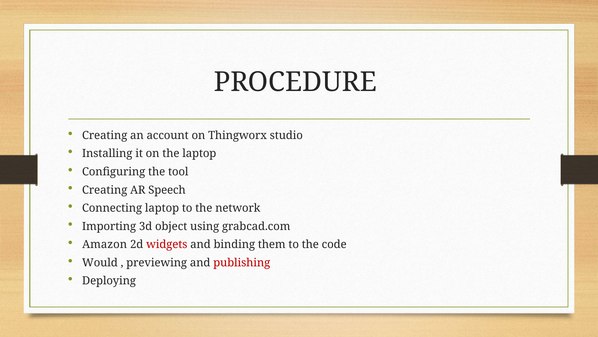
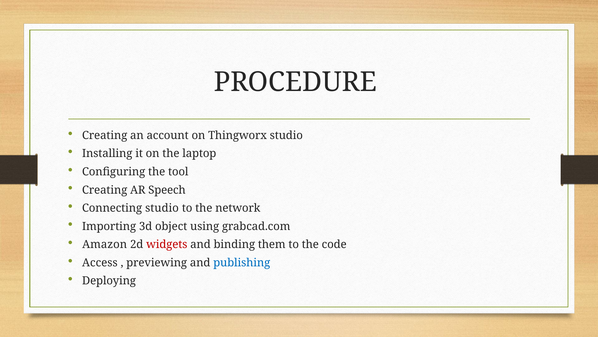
Connecting laptop: laptop -> studio
Would: Would -> Access
publishing colour: red -> blue
